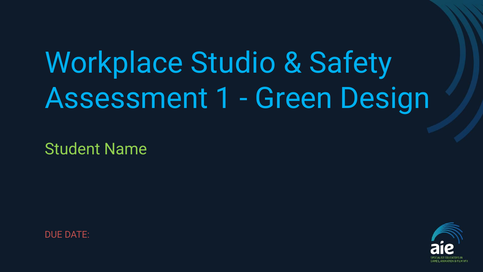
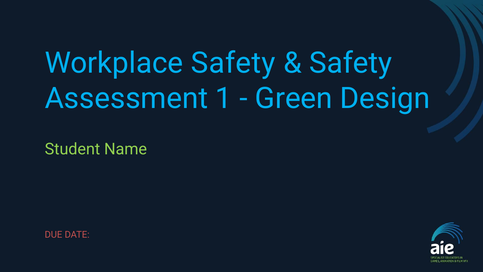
Workplace Studio: Studio -> Safety
